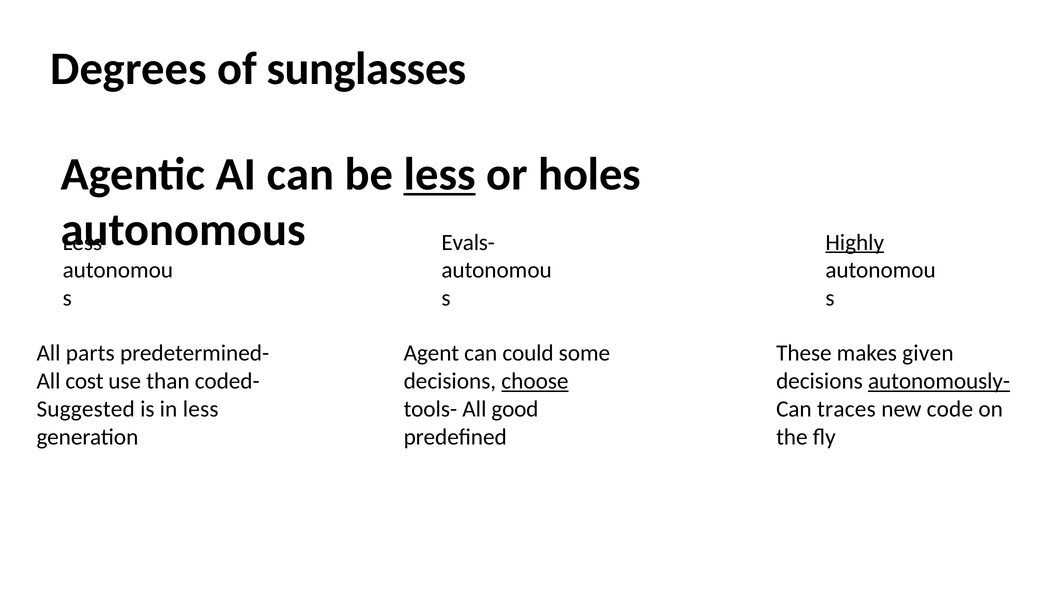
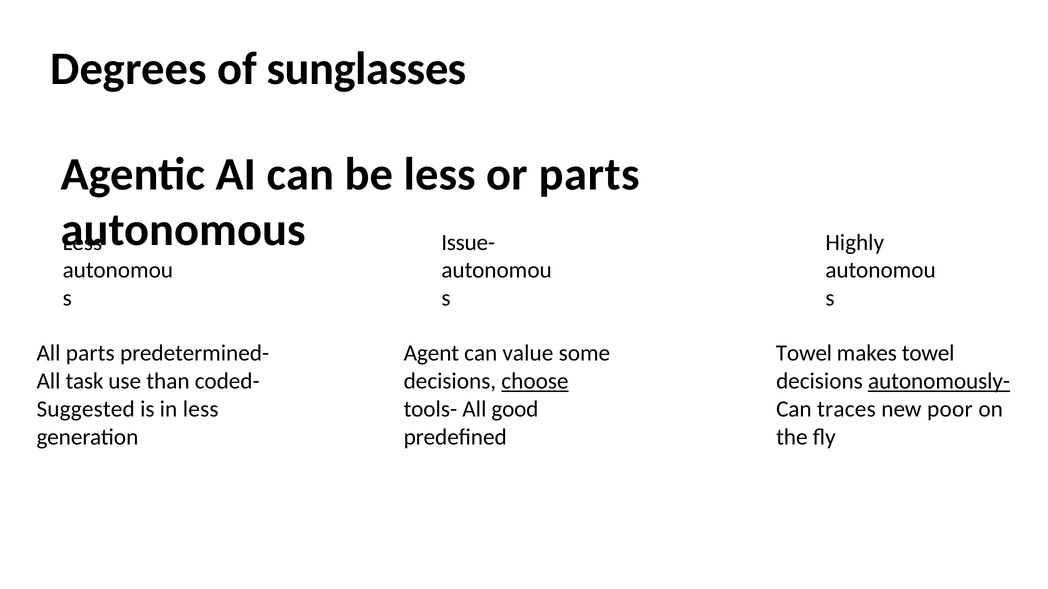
less at (440, 174) underline: present -> none
or holes: holes -> parts
Evals-: Evals- -> Issue-
Highly underline: present -> none
could: could -> value
These at (804, 354): These -> Towel
makes given: given -> towel
cost: cost -> task
code: code -> poor
